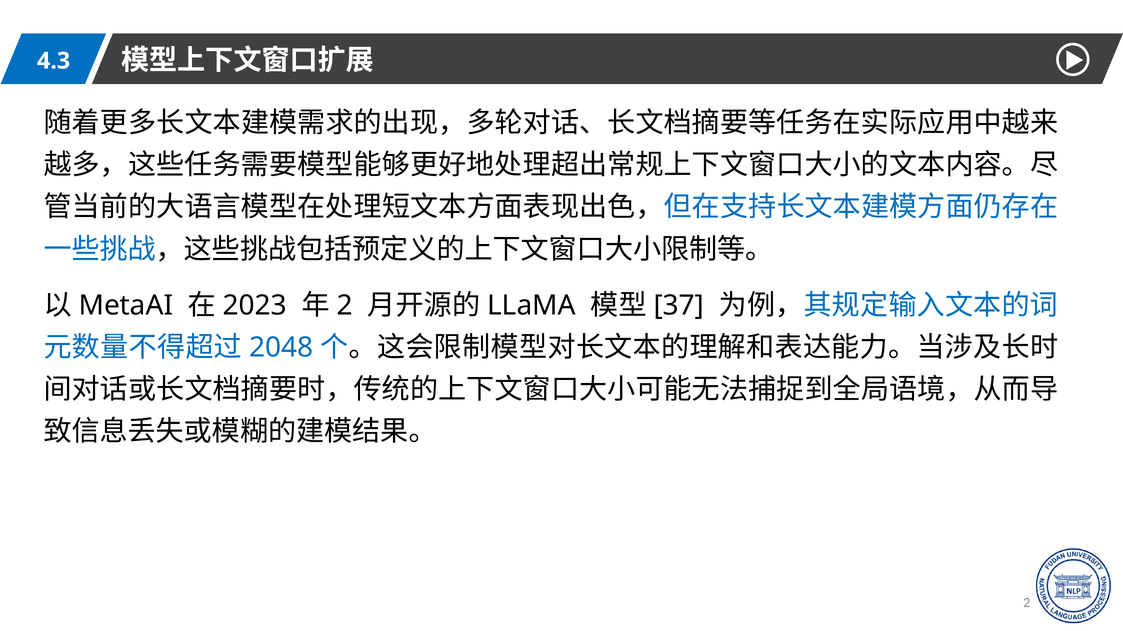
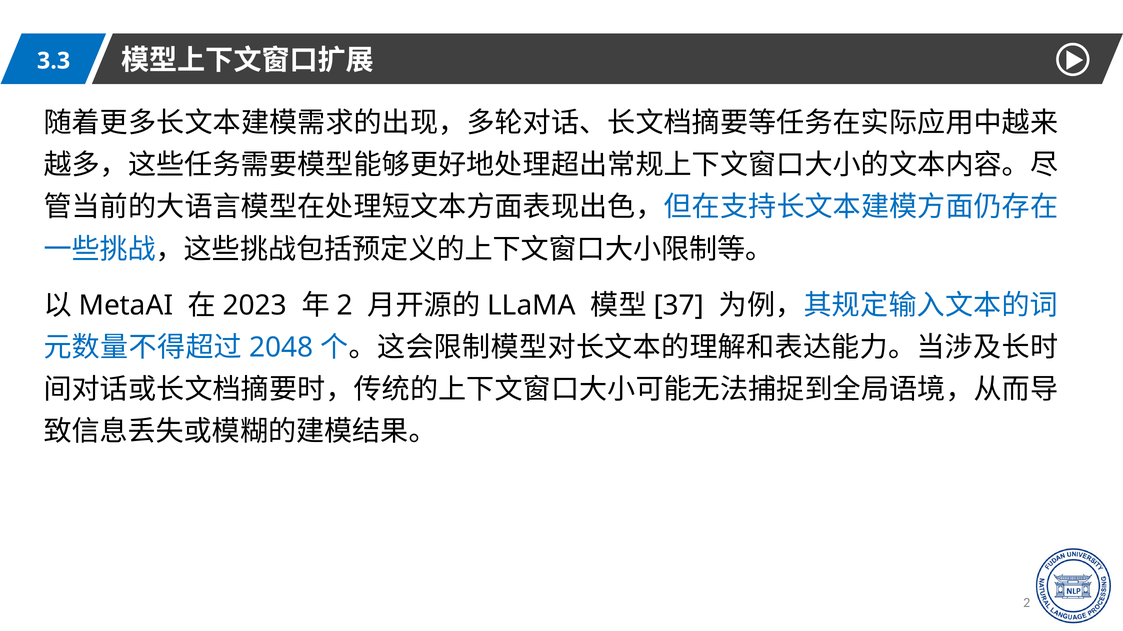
4.3: 4.3 -> 3.3
